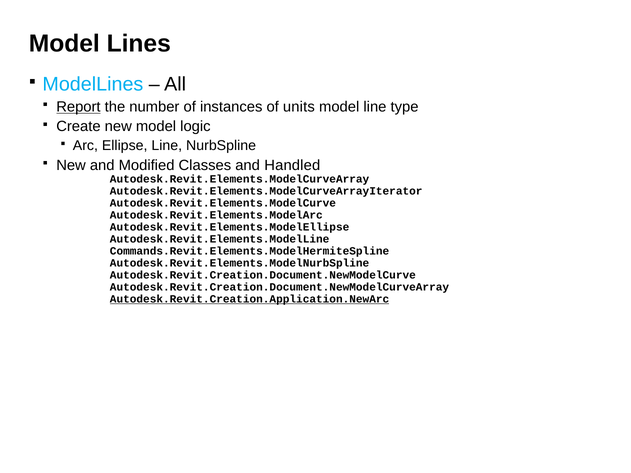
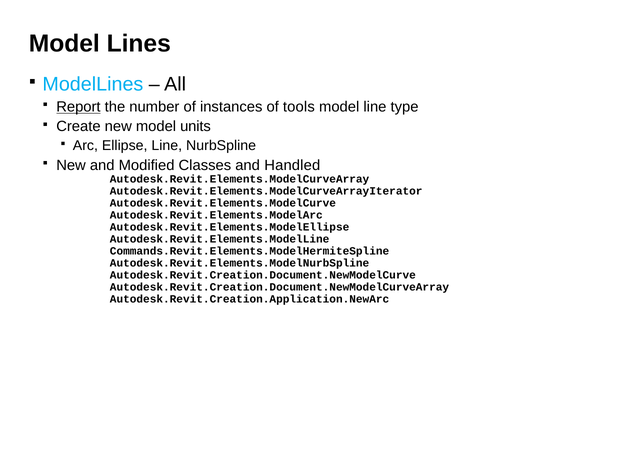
units: units -> tools
logic: logic -> units
Autodesk.Revit.Creation.Application.NewArc underline: present -> none
